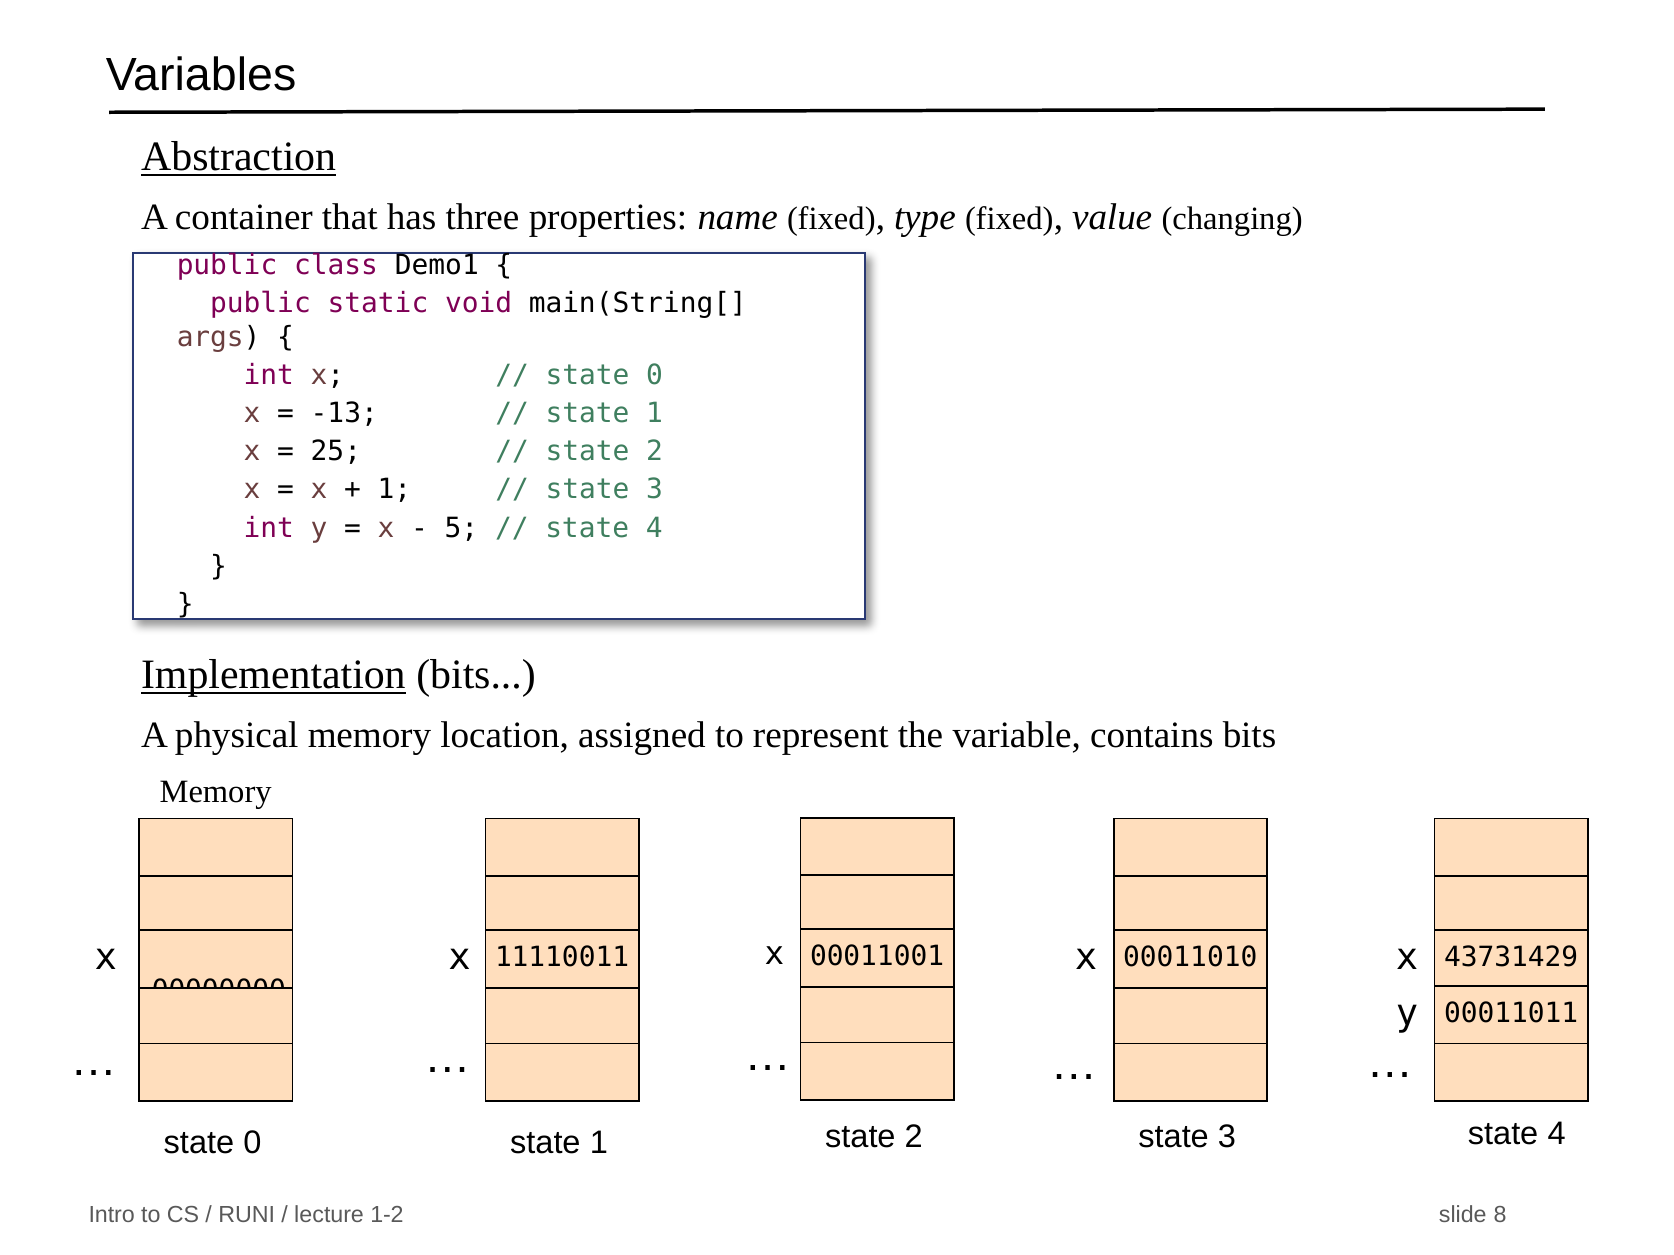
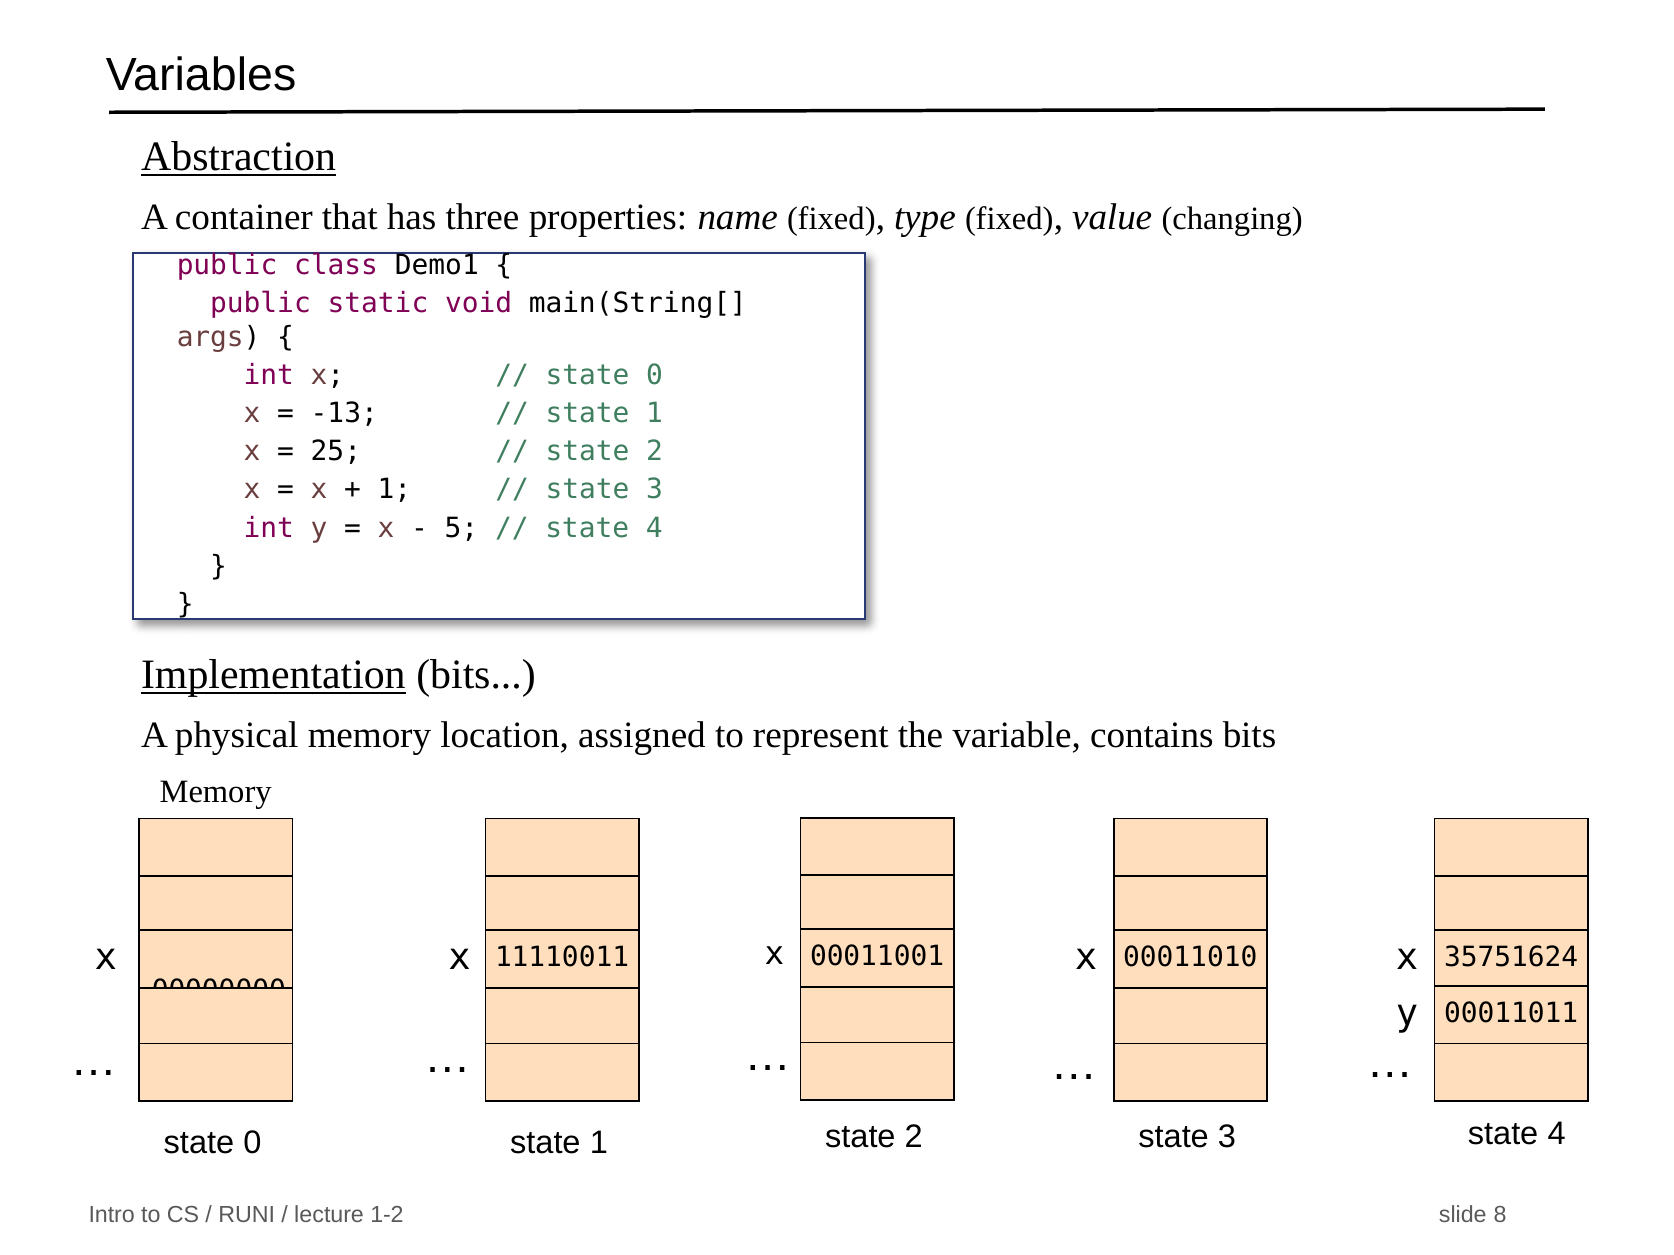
43731429: 43731429 -> 35751624
